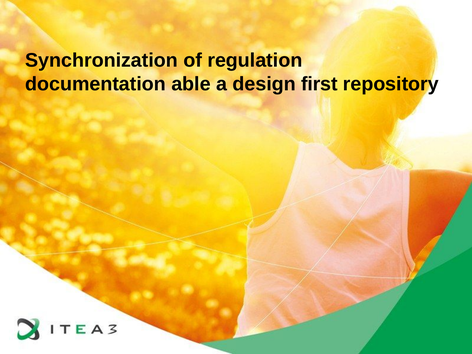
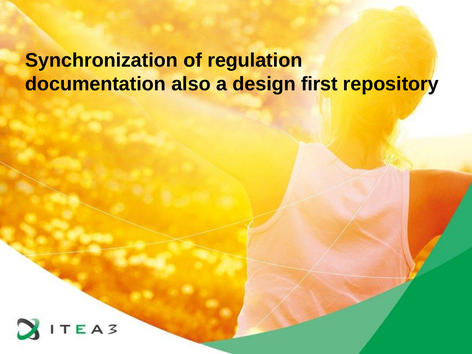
able: able -> also
